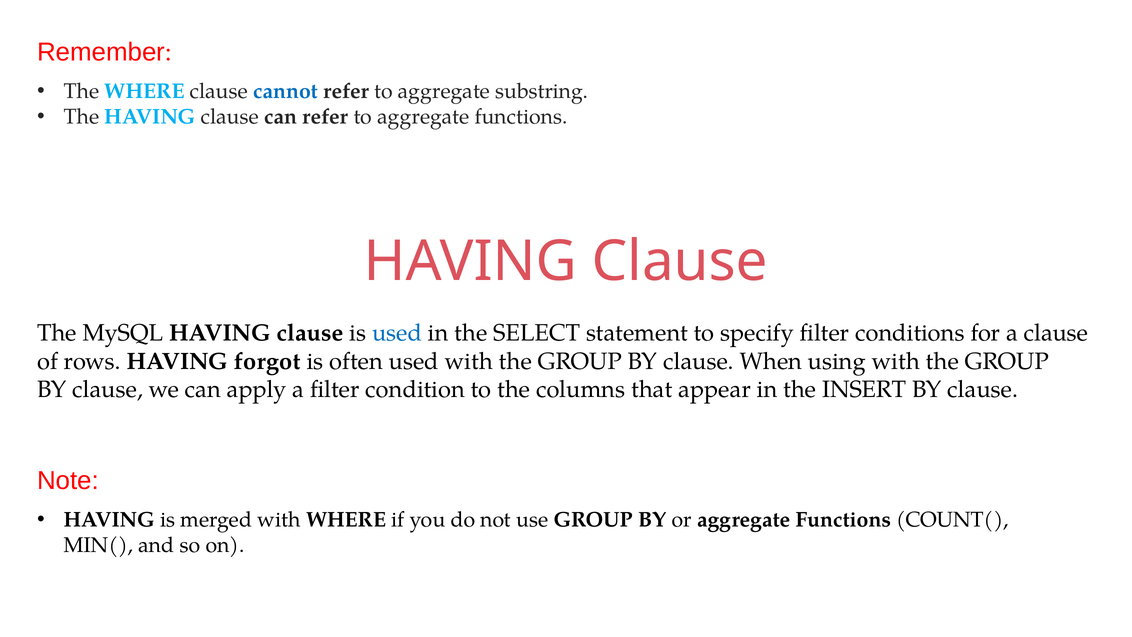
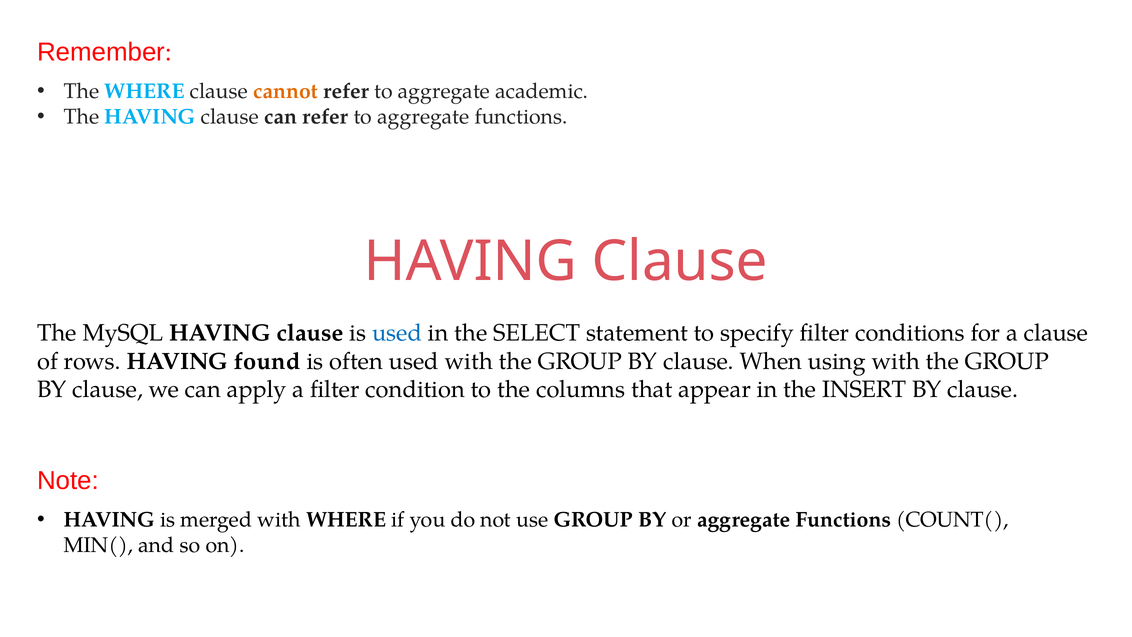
cannot colour: blue -> orange
substring: substring -> academic
forgot: forgot -> found
